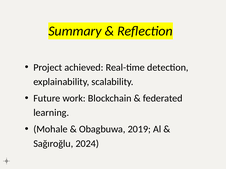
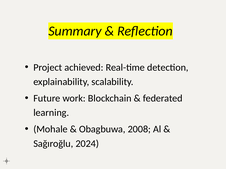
2019: 2019 -> 2008
